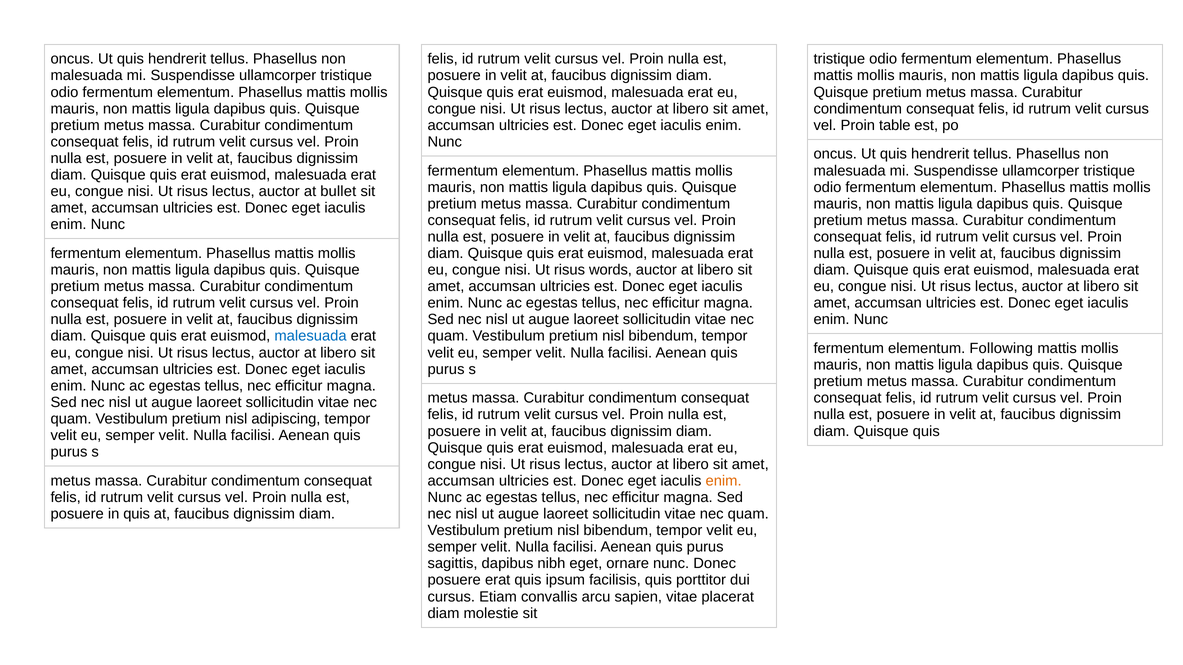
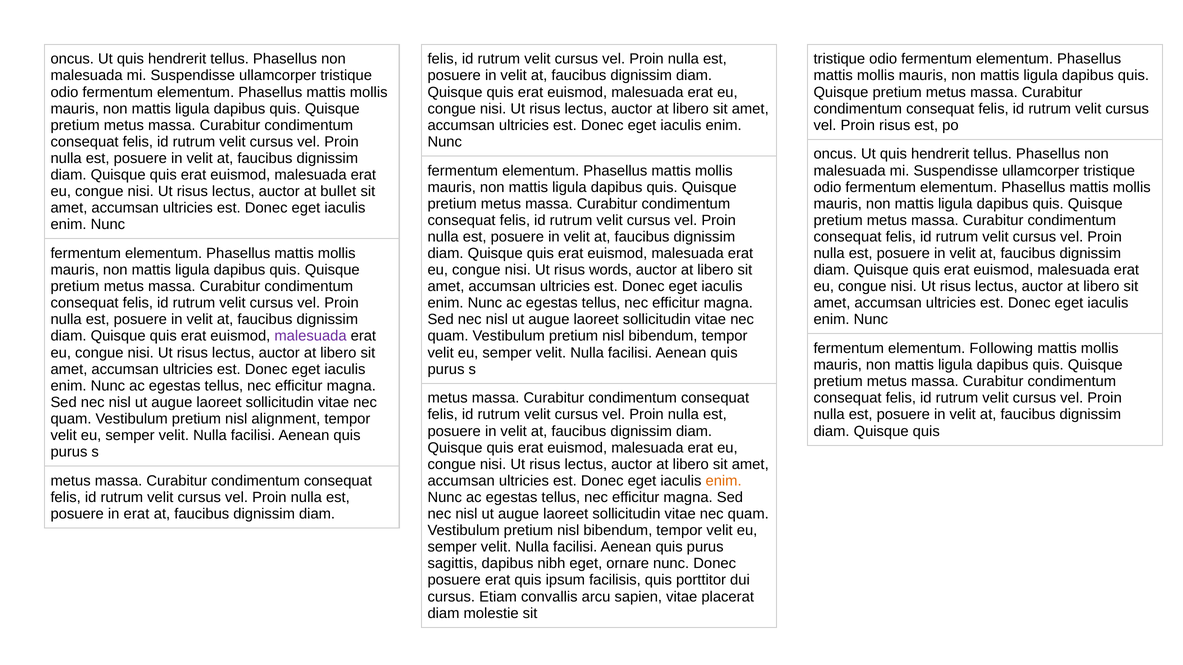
Proin table: table -> risus
malesuada at (311, 336) colour: blue -> purple
adipiscing: adipiscing -> alignment
in quis: quis -> erat
